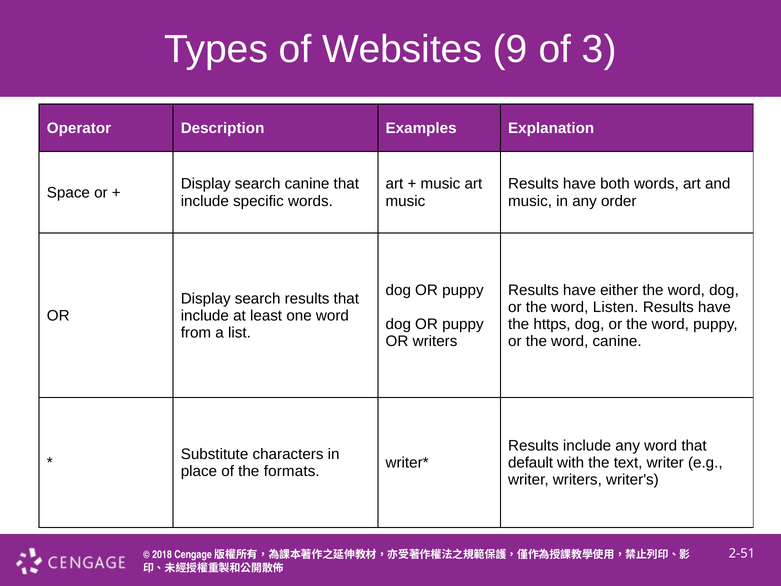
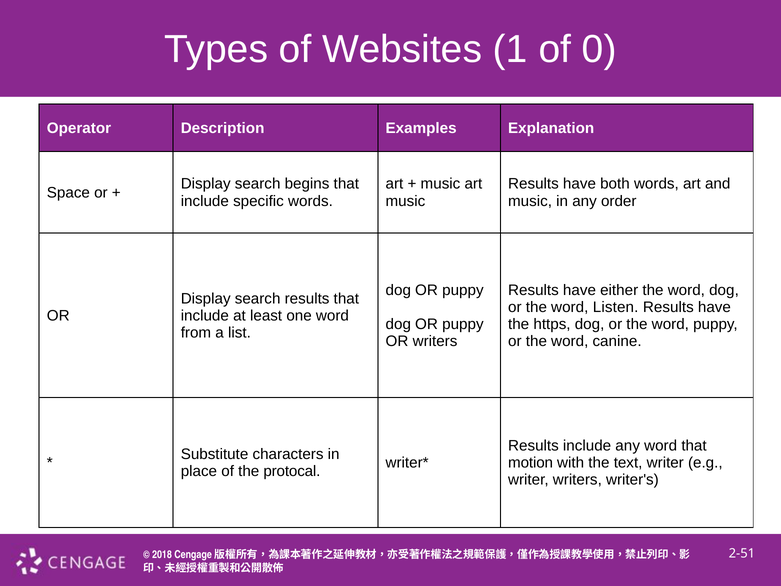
9: 9 -> 1
3: 3 -> 0
search canine: canine -> begins
default: default -> motion
formats: formats -> protocal
